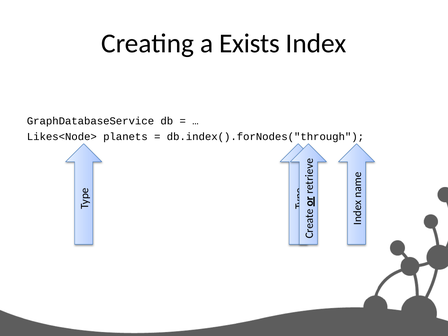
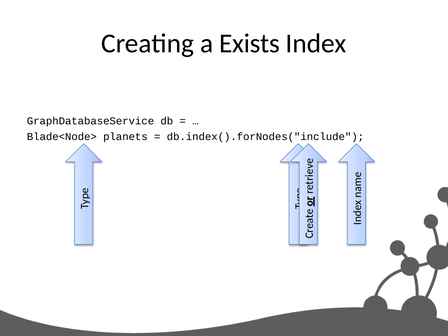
Likes<Node>: Likes<Node> -> Blade<Node>
db.index().forNodes("through: db.index().forNodes("through -> db.index().forNodes("include
